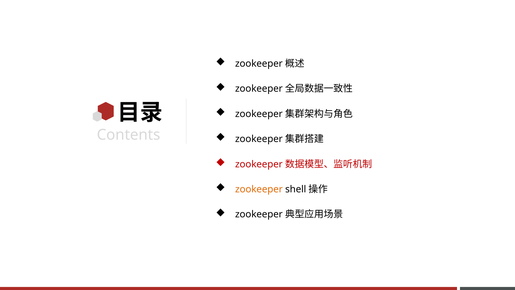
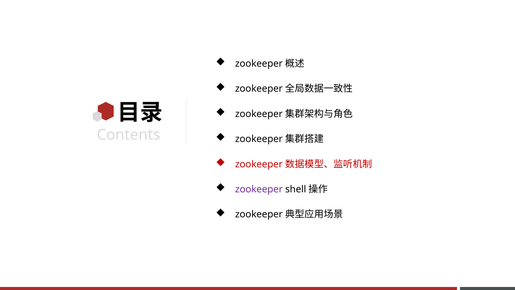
zookeeper colour: orange -> purple
